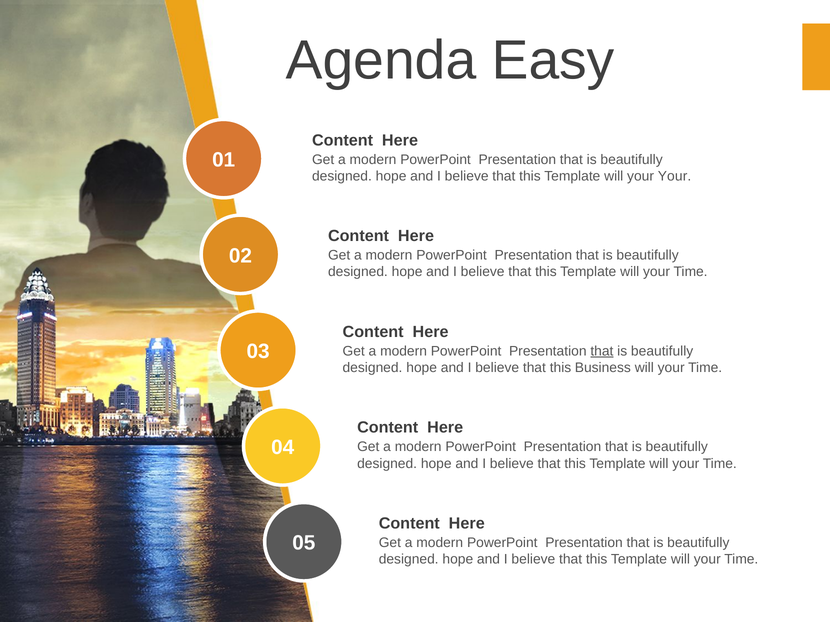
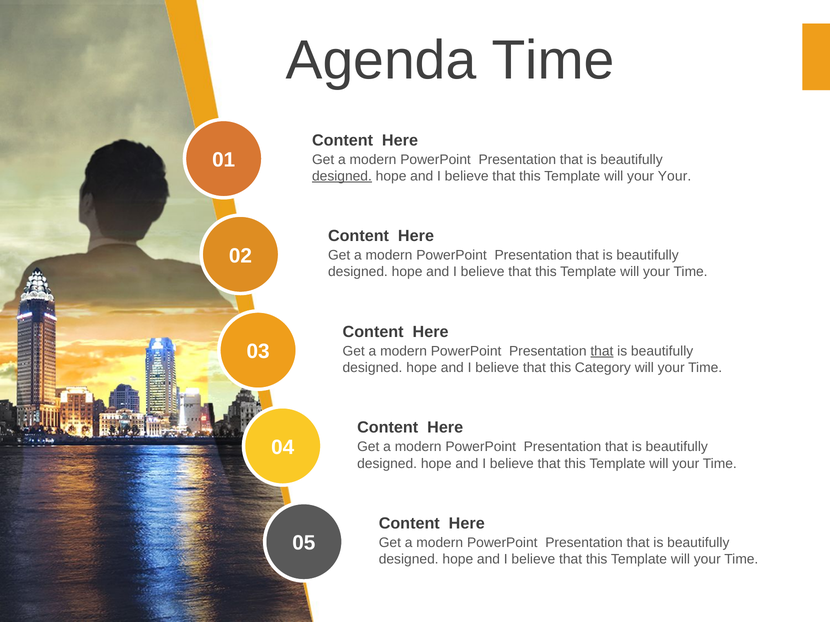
Agenda Easy: Easy -> Time
designed at (342, 176) underline: none -> present
Business: Business -> Category
